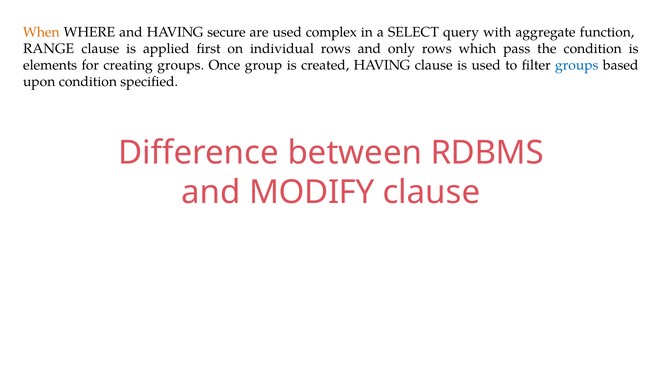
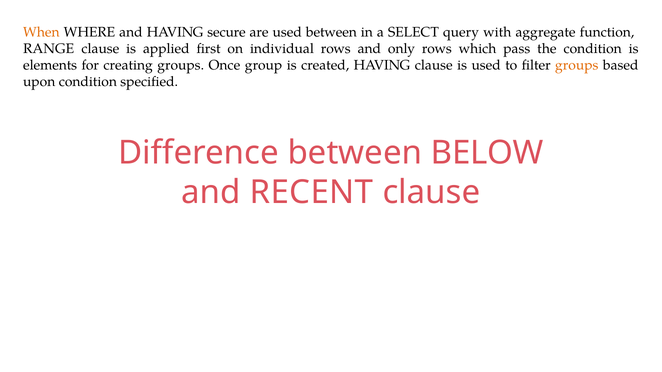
used complex: complex -> between
groups at (577, 65) colour: blue -> orange
RDBMS: RDBMS -> BELOW
MODIFY: MODIFY -> RECENT
